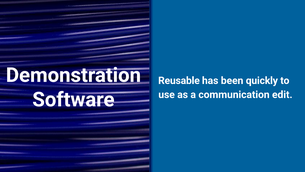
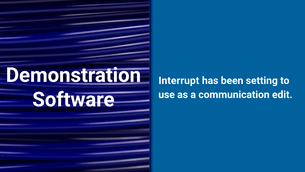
Reusable: Reusable -> Interrupt
quickly: quickly -> setting
